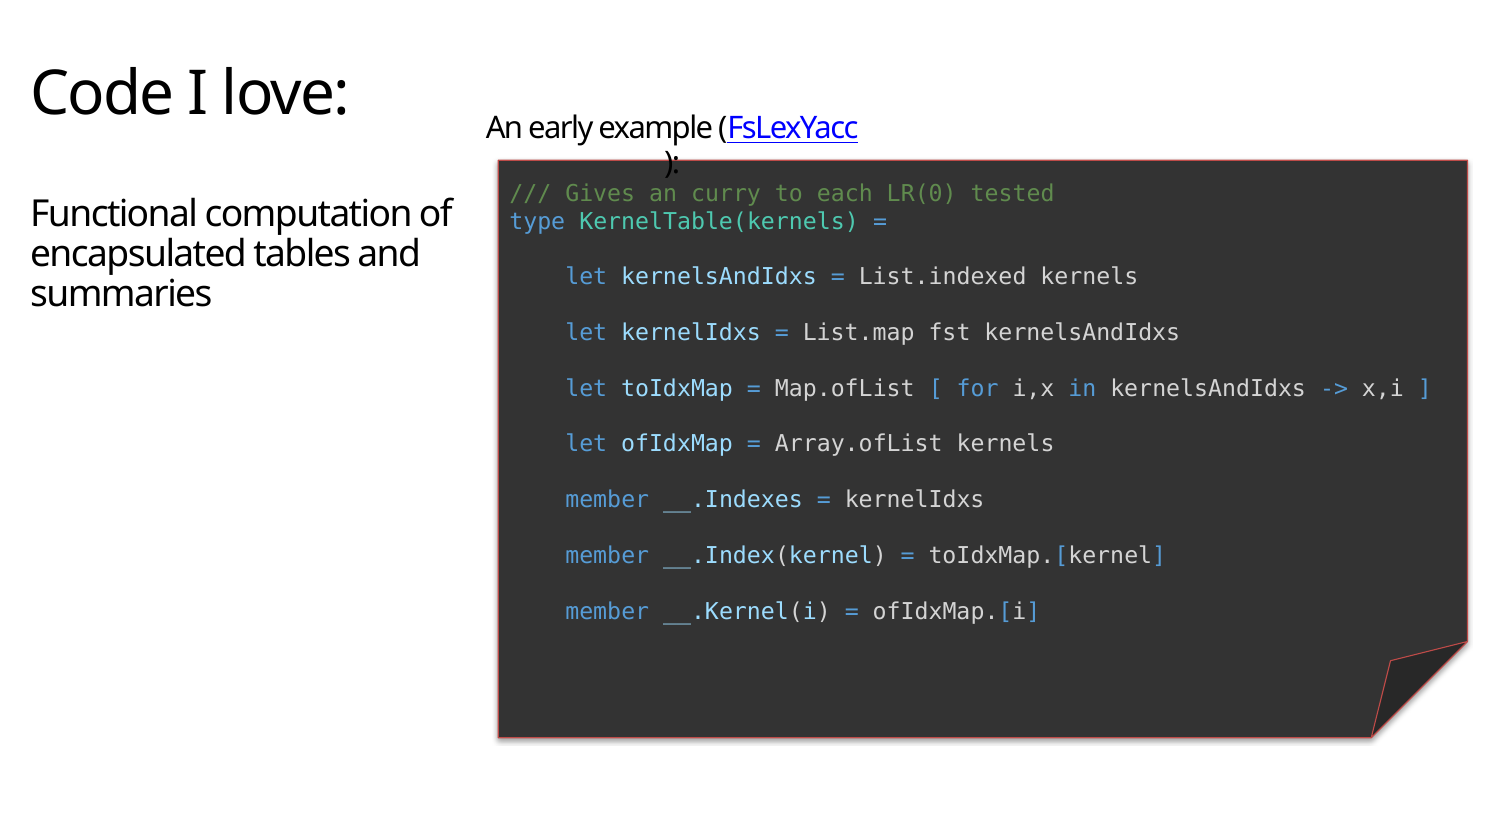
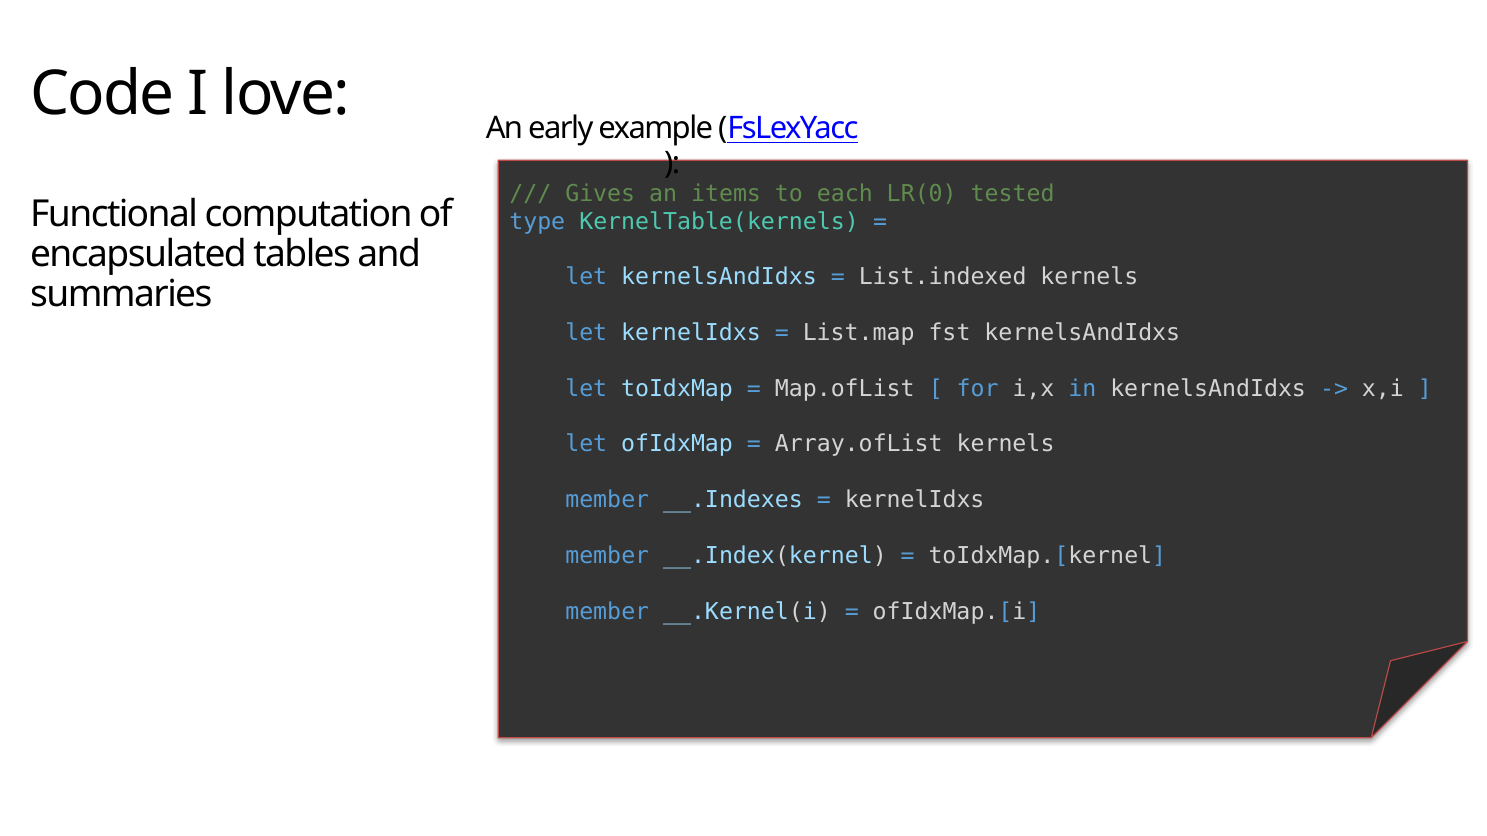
curry: curry -> items
